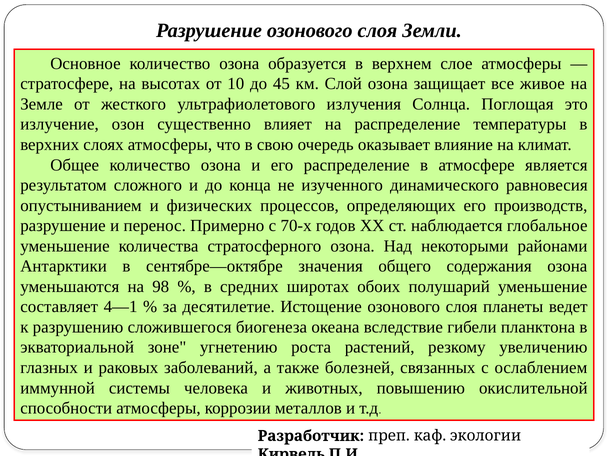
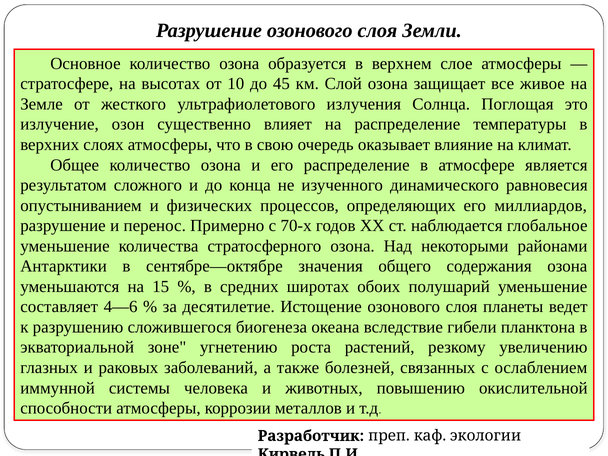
производств: производств -> миллиардов
98: 98 -> 15
4—1: 4—1 -> 4—6
